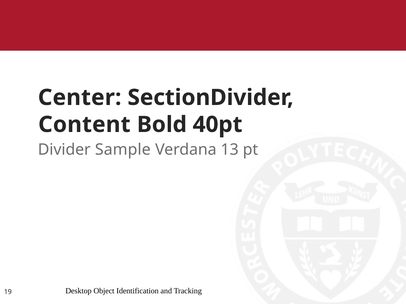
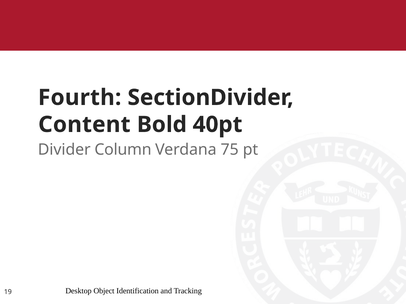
Center: Center -> Fourth
Sample: Sample -> Column
13: 13 -> 75
